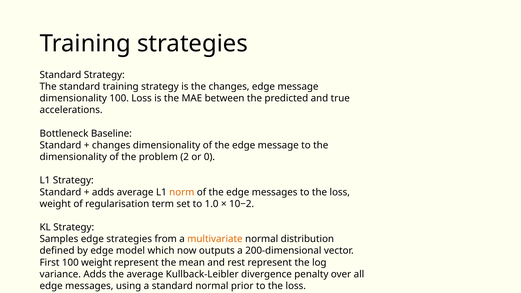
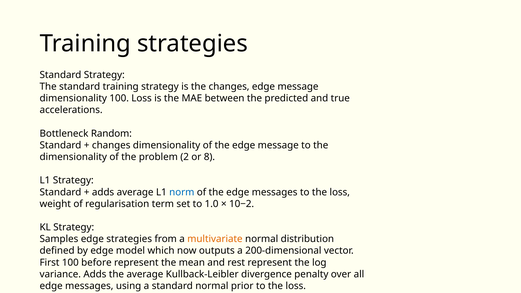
Baseline: Baseline -> Random
0: 0 -> 8
norm colour: orange -> blue
100 weight: weight -> before
